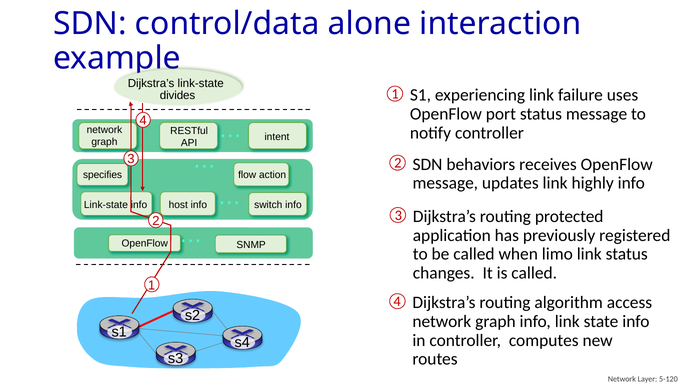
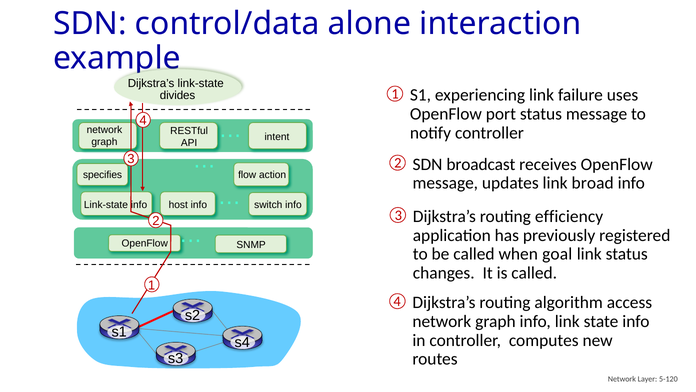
behaviors: behaviors -> broadcast
highly: highly -> broad
protected: protected -> efficiency
limo: limo -> goal
